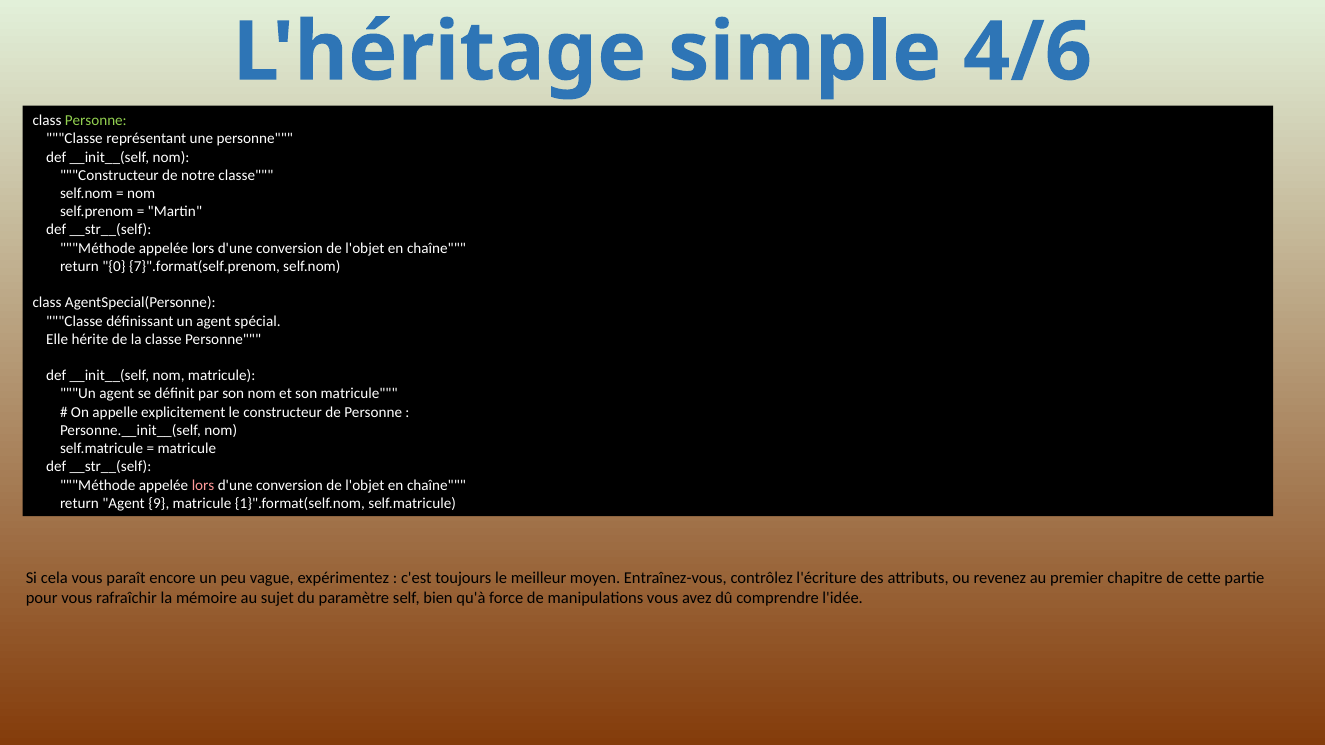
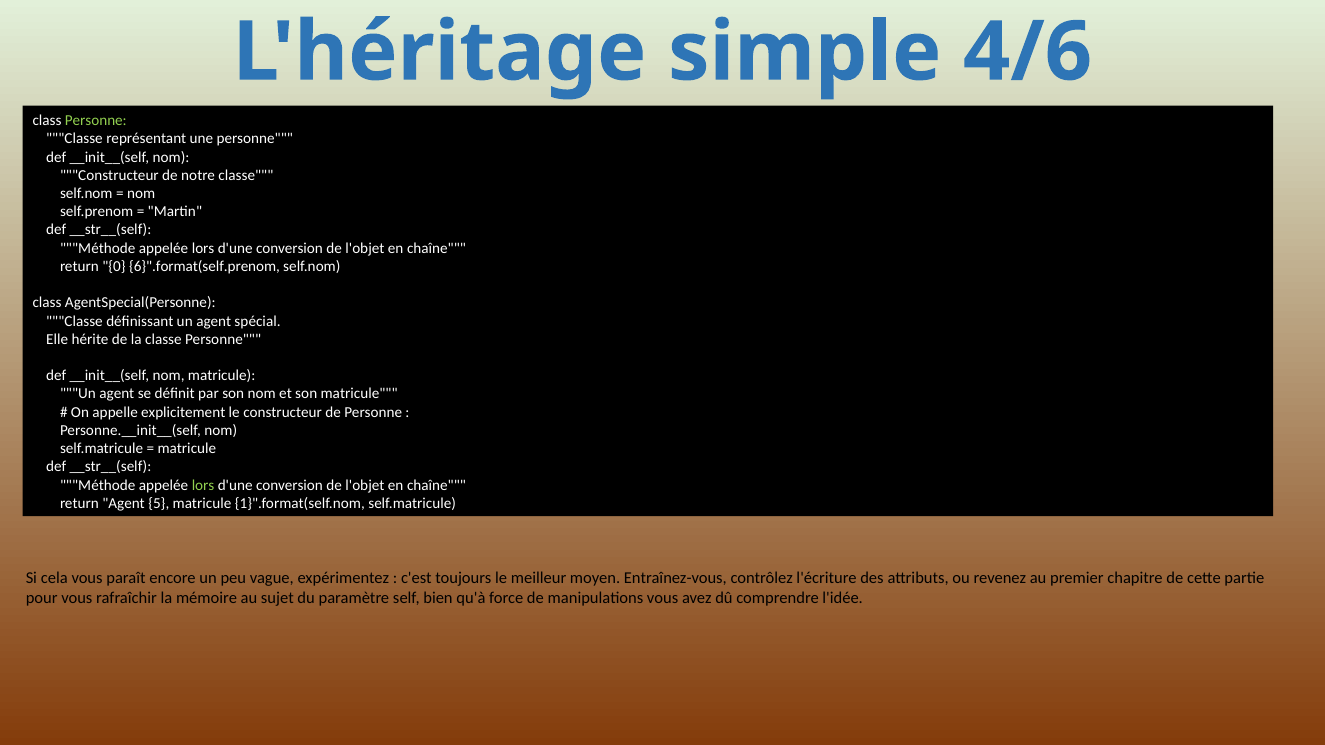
7}".format(self.prenom: 7}".format(self.prenom -> 6}".format(self.prenom
lors at (203, 485) colour: pink -> light green
9: 9 -> 5
